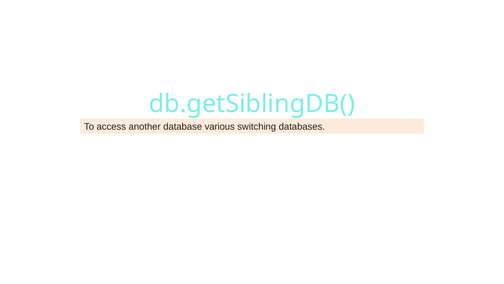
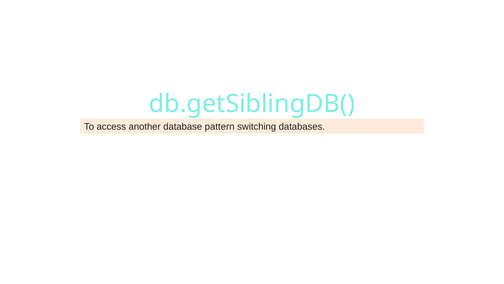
various: various -> pattern
